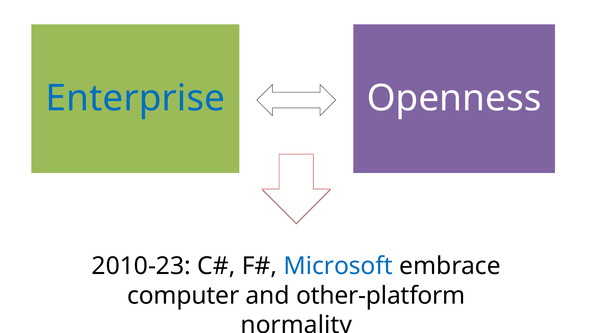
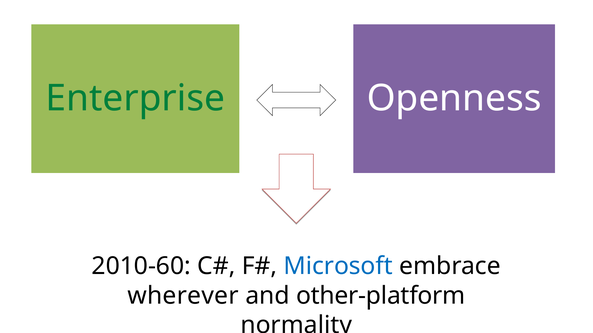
Enterprise colour: blue -> green
2010-23: 2010-23 -> 2010-60
computer: computer -> wherever
